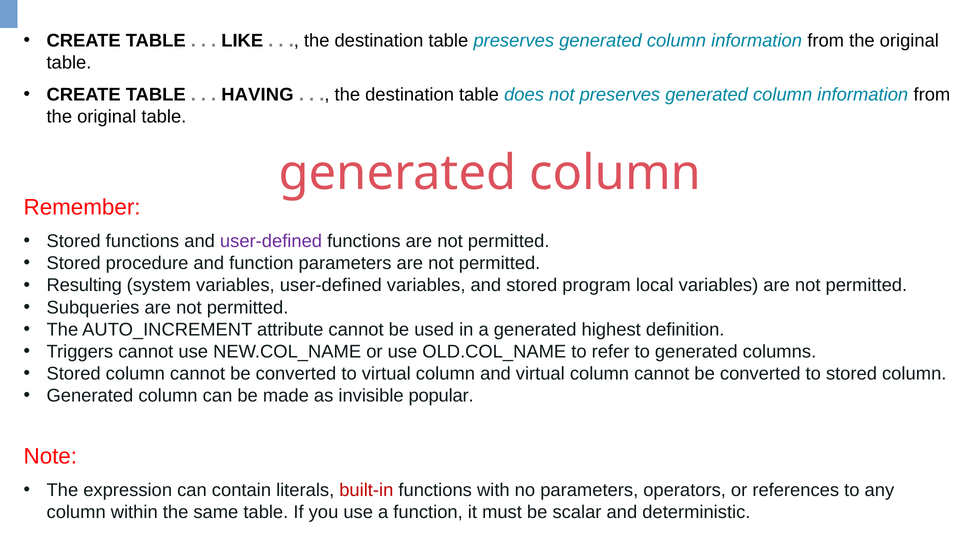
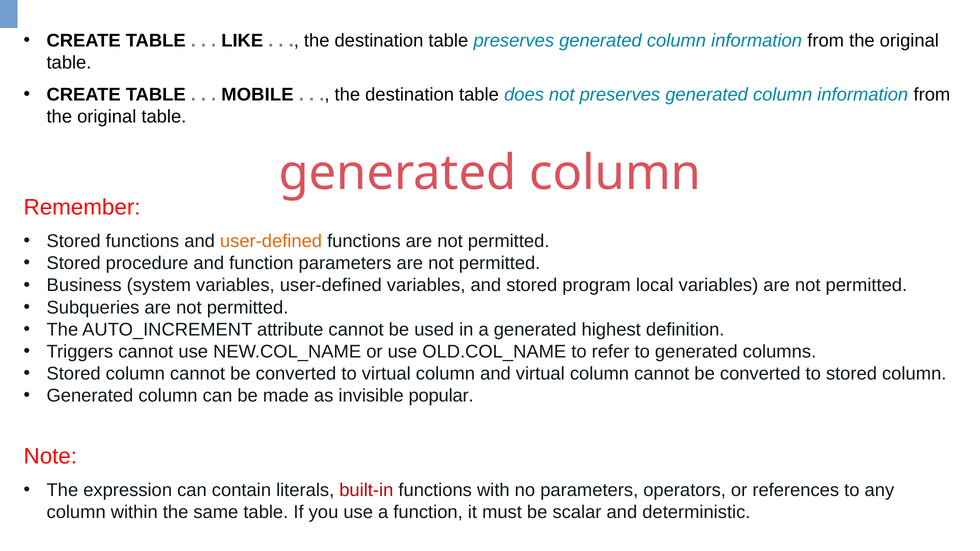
HAVING: HAVING -> MOBILE
user-defined at (271, 241) colour: purple -> orange
Resulting: Resulting -> Business
